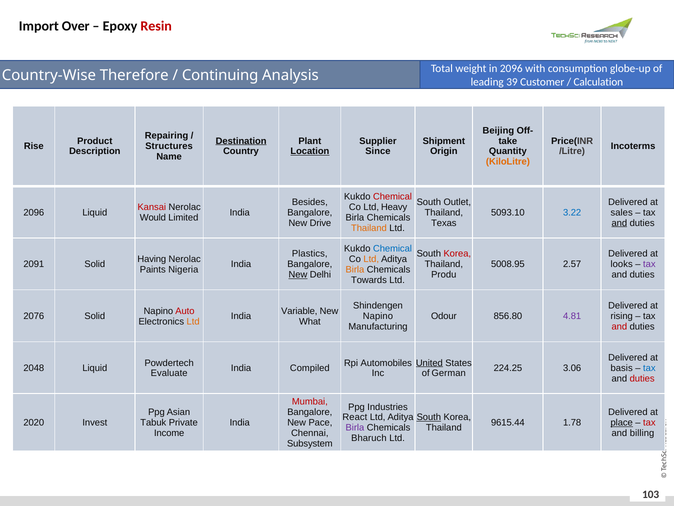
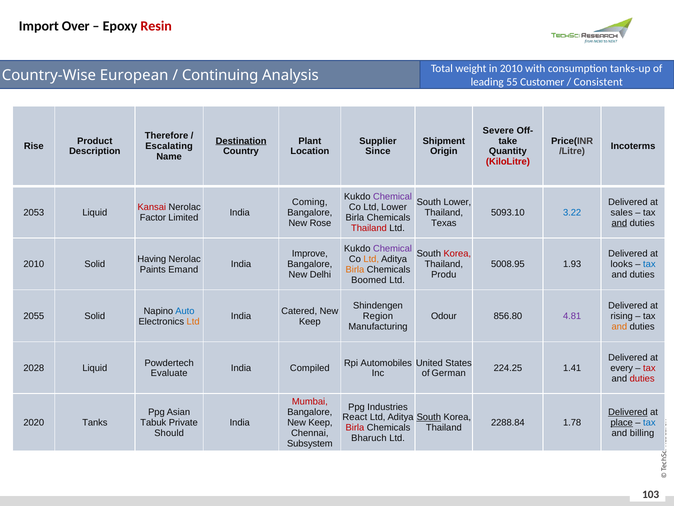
in 2096: 2096 -> 2010
globe-up: globe-up -> tanks-up
Therefore: Therefore -> European
39: 39 -> 55
Calculation: Calculation -> Consistent
Beijing: Beijing -> Severe
Repairing: Repairing -> Therefore
Structures: Structures -> Escalating
Location underline: present -> none
KiloLitre colour: orange -> red
Chemical at (392, 197) colour: red -> purple
Besides: Besides -> Coming
South Outlet: Outlet -> Lower
Ltd Heavy: Heavy -> Lower
2096 at (34, 212): 2096 -> 2053
Would: Would -> Factor
Drive: Drive -> Rose
Thailand at (369, 228) colour: orange -> red
Chemical at (392, 248) colour: blue -> purple
Plastics: Plastics -> Improve
2091 at (34, 264): 2091 -> 2010
2.57: 2.57 -> 1.93
tax at (649, 264) colour: purple -> blue
Nigeria: Nigeria -> Emand
New at (298, 275) underline: present -> none
Towards: Towards -> Boomed
Auto colour: red -> blue
Variable: Variable -> Catered
2076: 2076 -> 2055
Napino at (378, 316): Napino -> Region
What at (310, 321): What -> Keep
and at (619, 326) colour: red -> orange
United underline: present -> none
2048: 2048 -> 2028
3.06: 3.06 -> 1.41
basis: basis -> every
tax at (649, 368) colour: blue -> red
Delivered at (628, 412) underline: none -> present
Invest: Invest -> Tanks
Pace at (320, 422): Pace -> Keep
9615.44: 9615.44 -> 2288.84
tax at (649, 422) colour: red -> blue
Birla at (355, 427) colour: purple -> red
Income: Income -> Should
